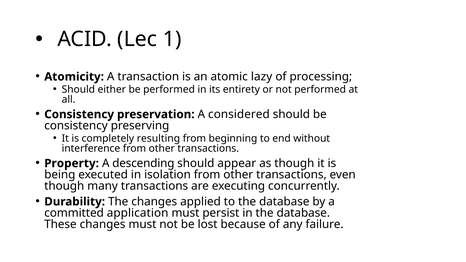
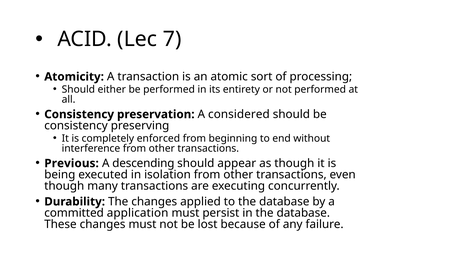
1: 1 -> 7
lazy: lazy -> sort
resulting: resulting -> enforced
Property: Property -> Previous
